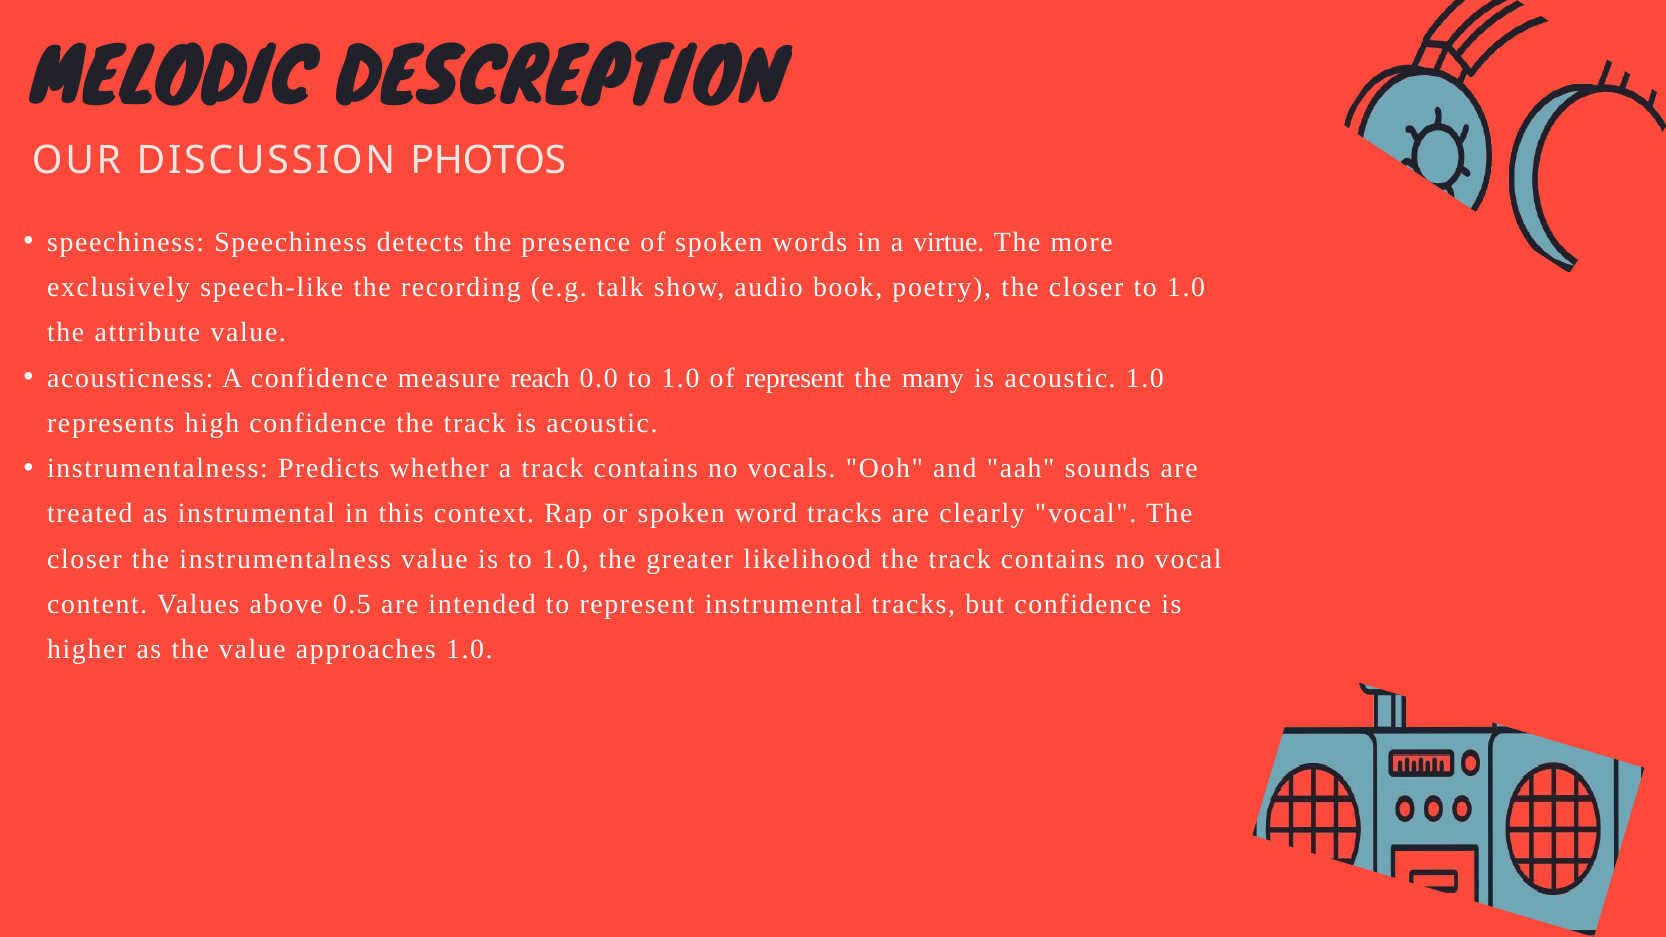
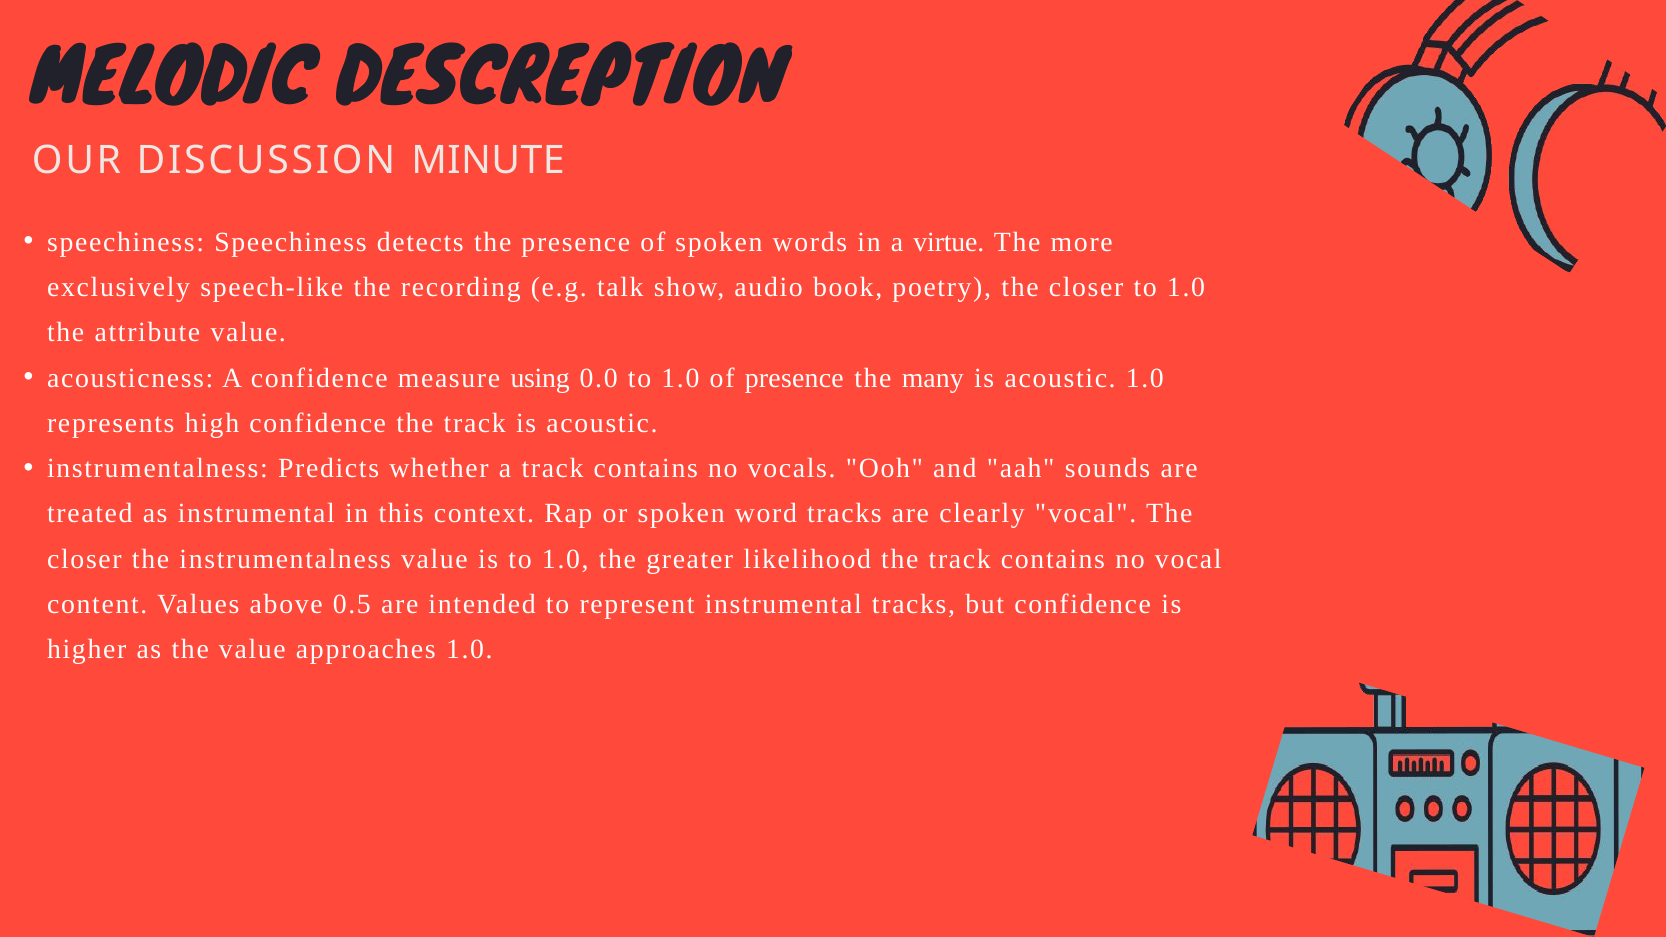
PHOTOS: PHOTOS -> MINUTE
reach: reach -> using
of represent: represent -> presence
